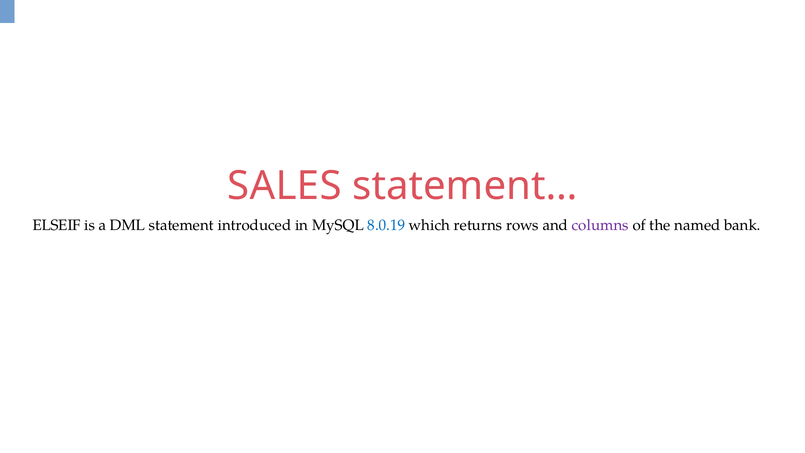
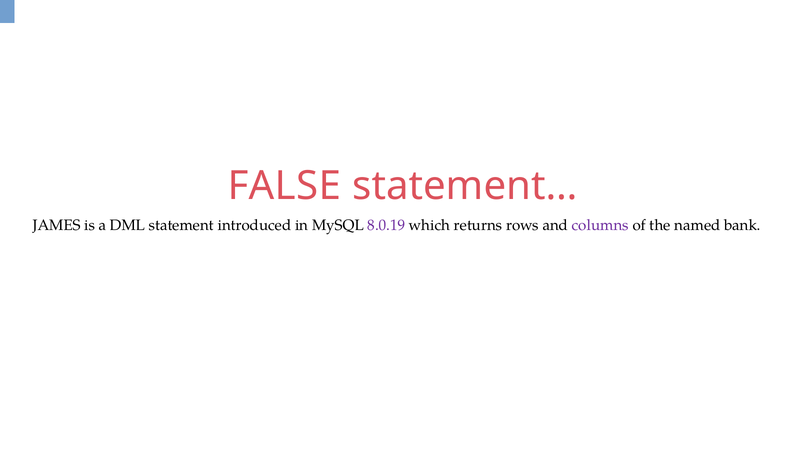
SALES: SALES -> FALSE
ELSEIF: ELSEIF -> JAMES
8.0.19 colour: blue -> purple
